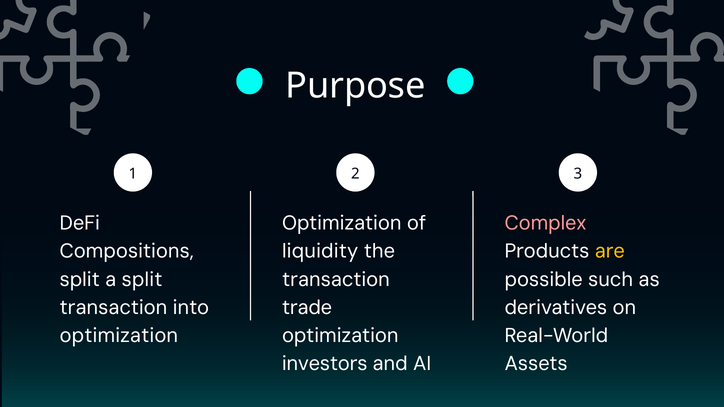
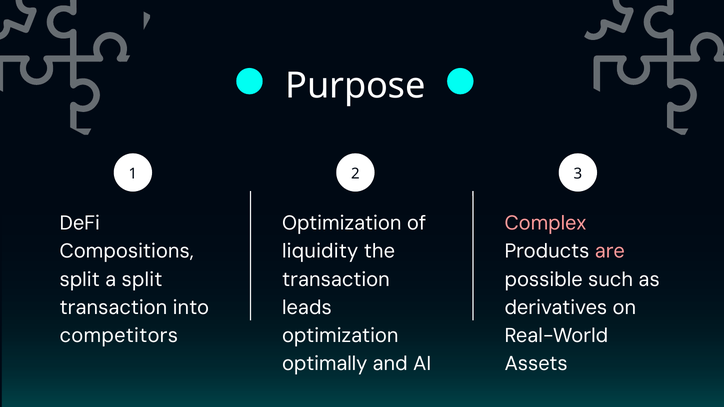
are colour: yellow -> pink
trade: trade -> leads
optimization at (119, 336): optimization -> competitors
investors: investors -> optimally
